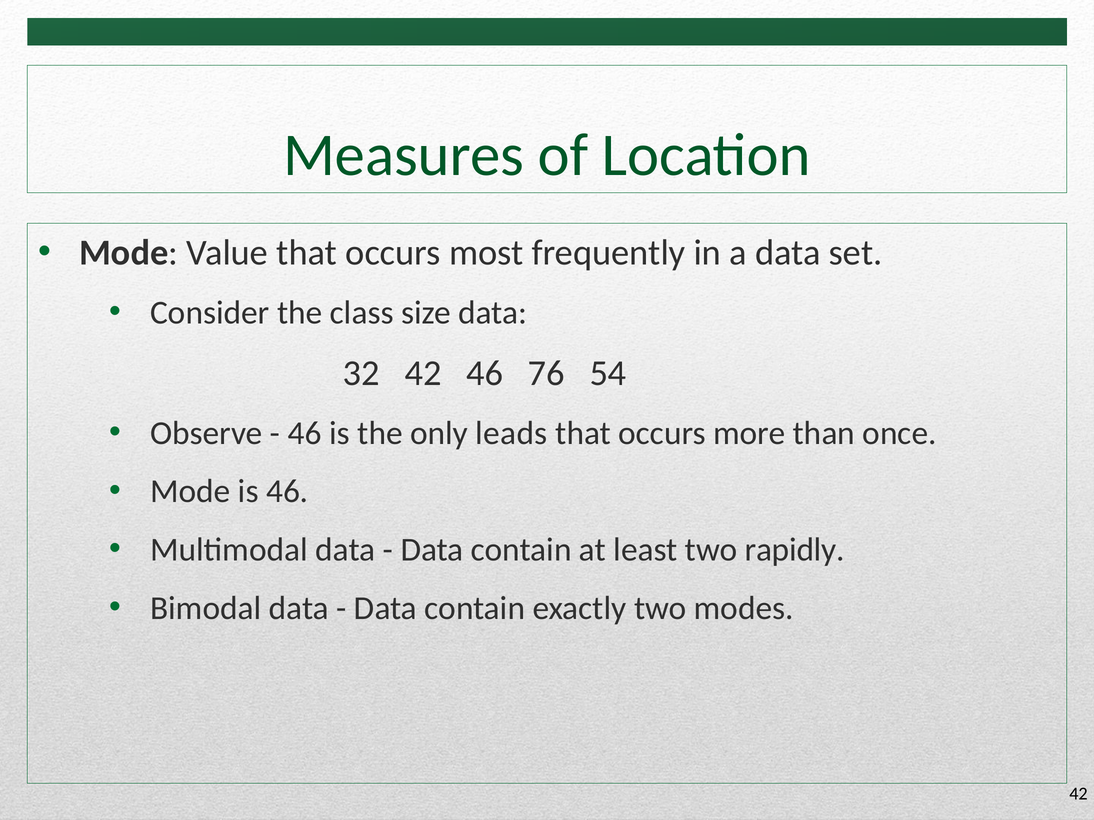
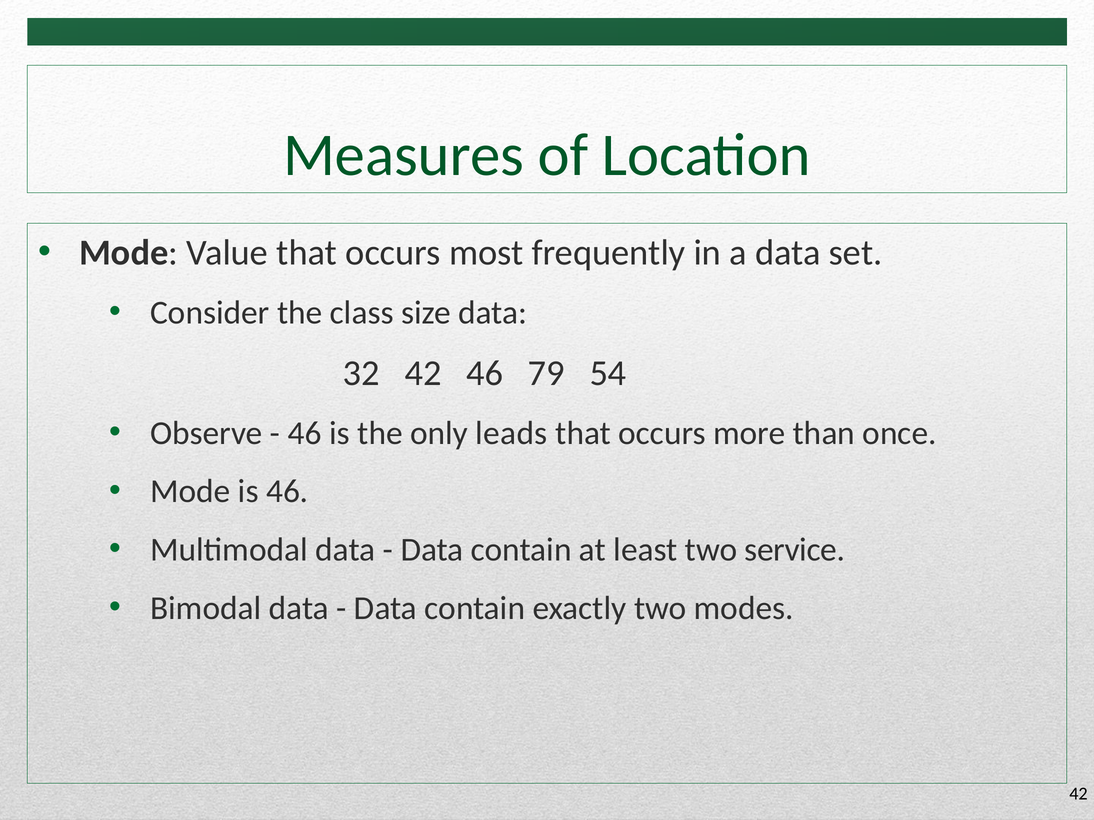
76: 76 -> 79
rapidly: rapidly -> service
